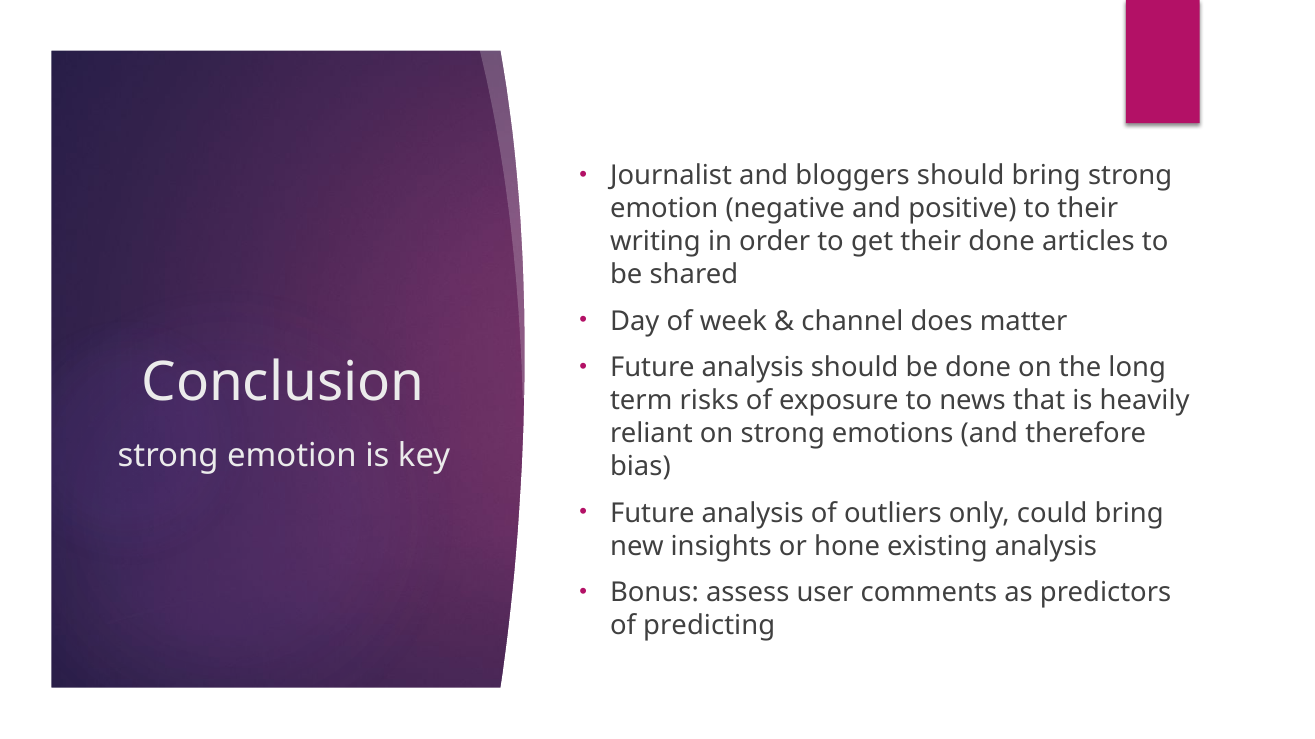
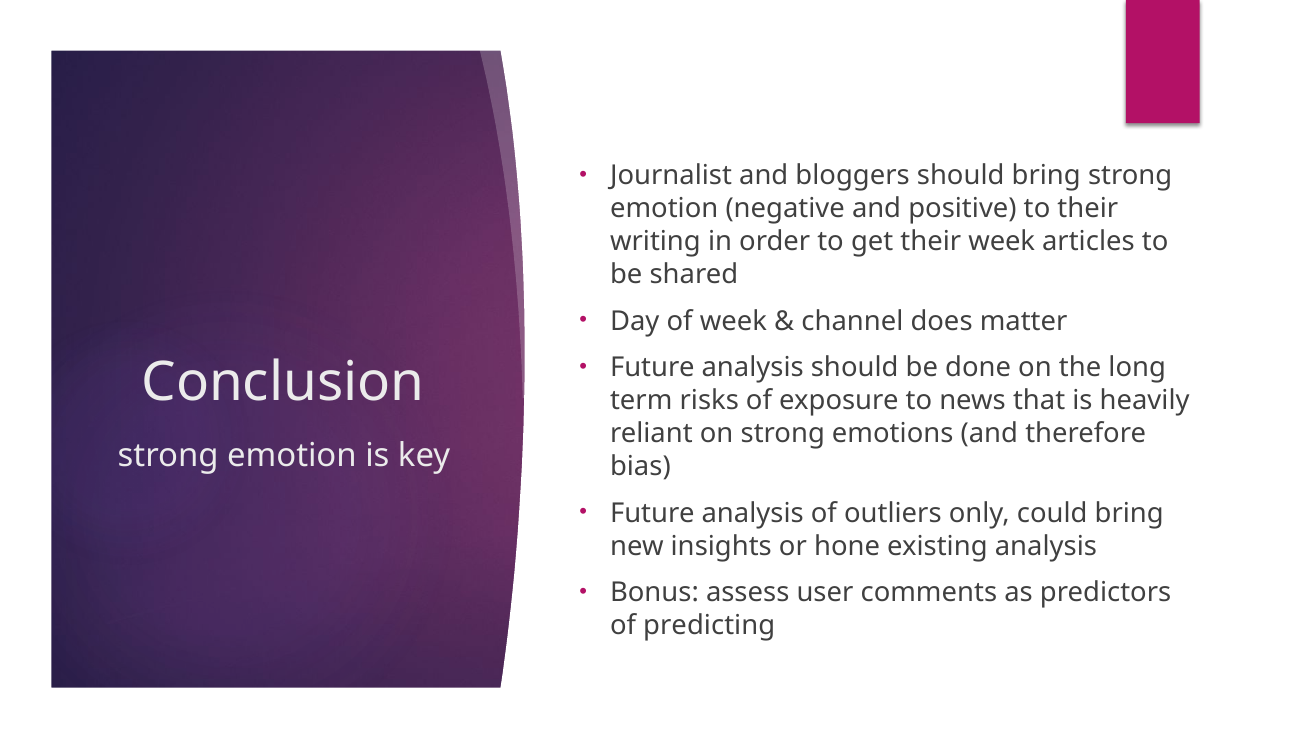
their done: done -> week
